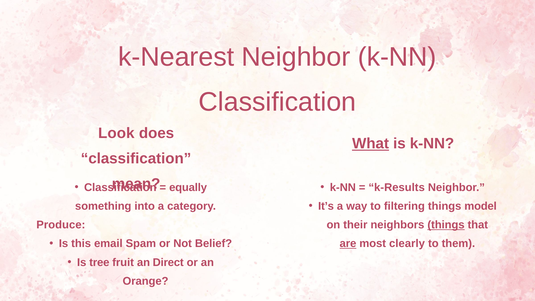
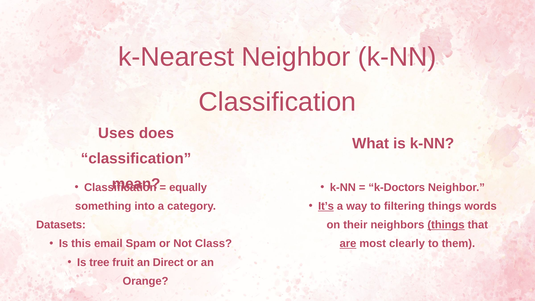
Look: Look -> Uses
What underline: present -> none
k-Results: k-Results -> k-Doctors
It’s underline: none -> present
model: model -> words
Produce: Produce -> Datasets
Belief: Belief -> Class
